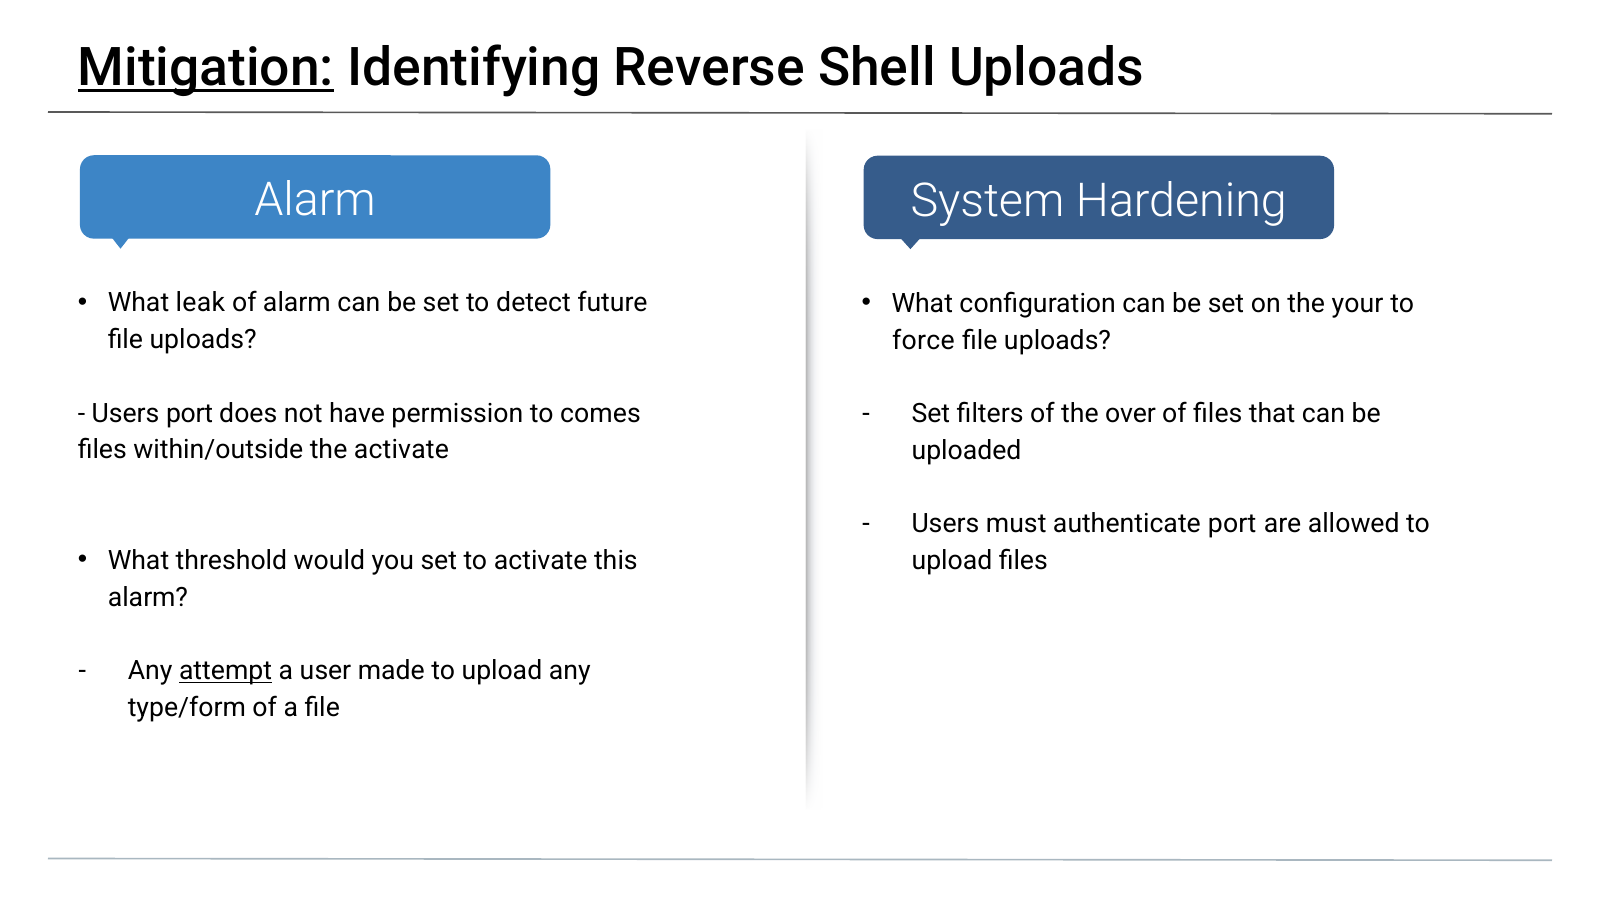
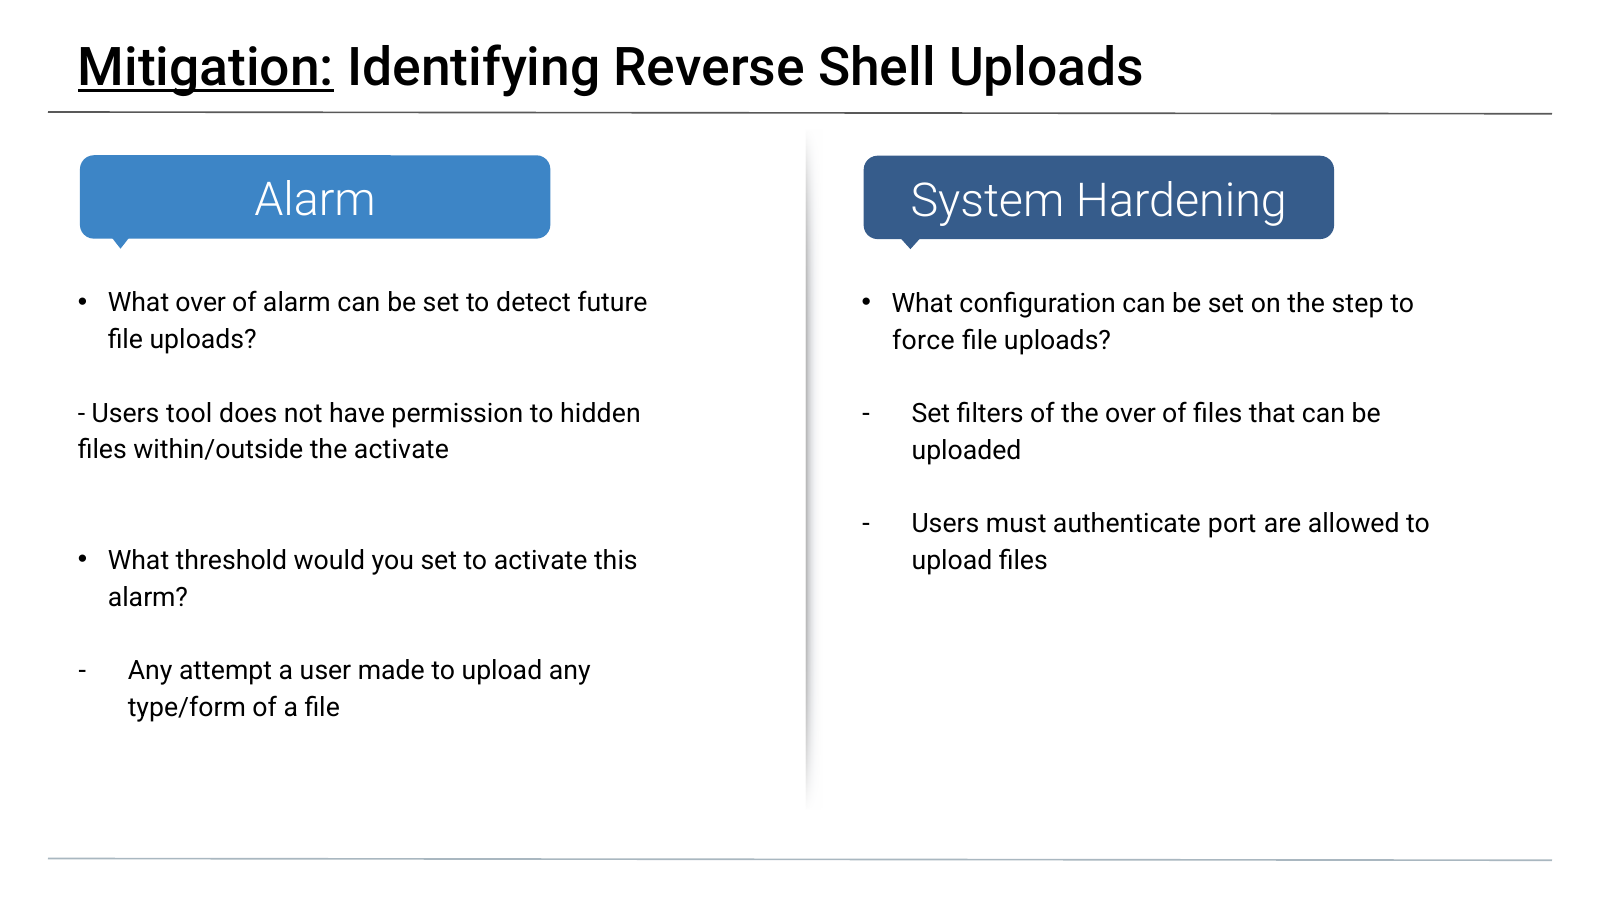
What leak: leak -> over
your: your -> step
Users port: port -> tool
comes: comes -> hidden
attempt underline: present -> none
